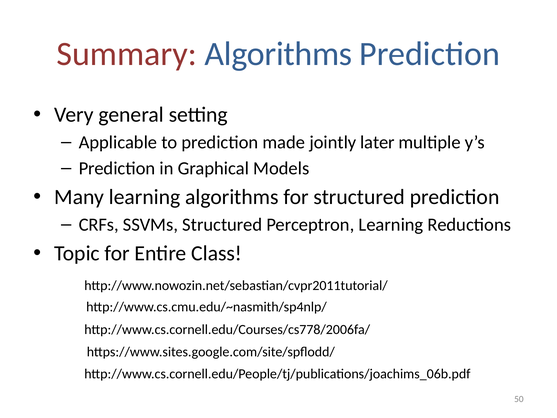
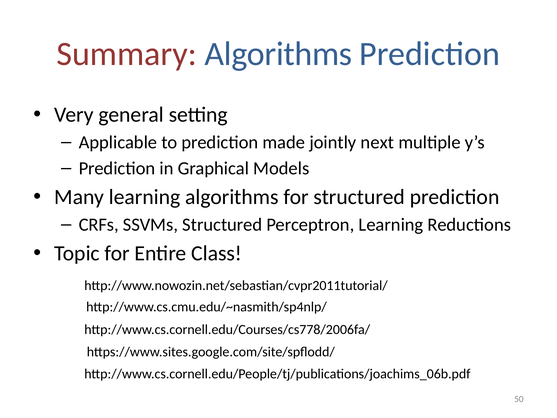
later: later -> next
